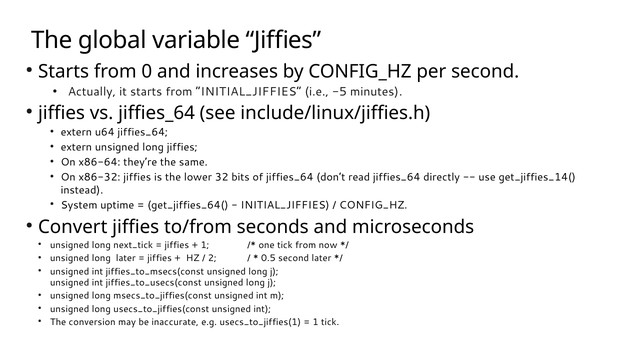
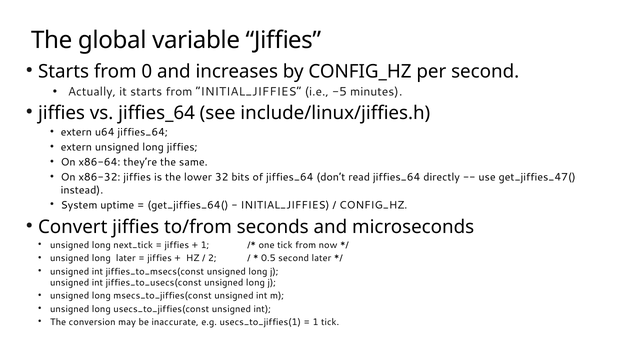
get_jiffies_14(: get_jiffies_14( -> get_jiffies_47(
